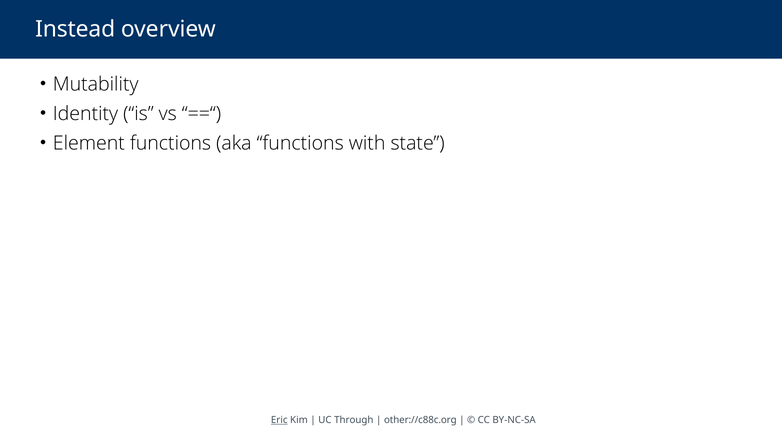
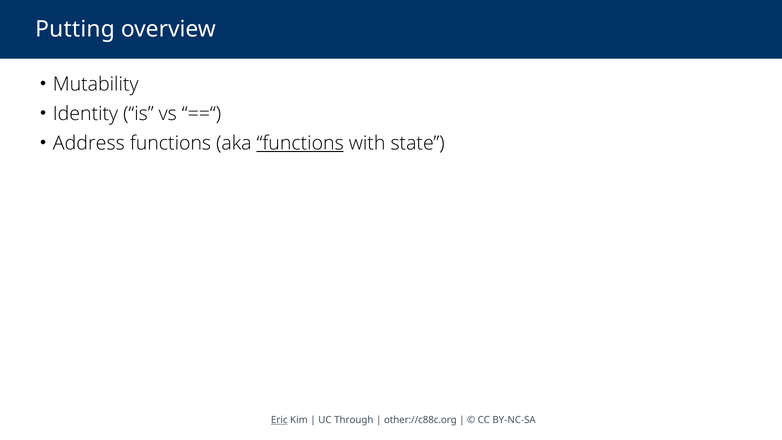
Instead: Instead -> Putting
Element: Element -> Address
functions at (300, 143) underline: none -> present
